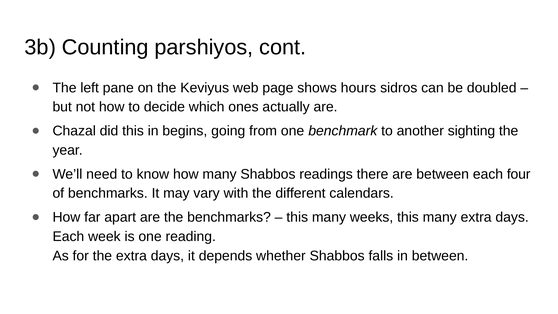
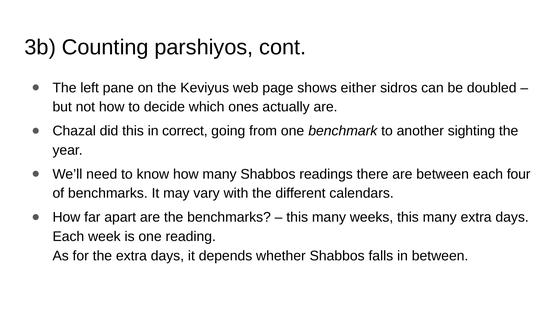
hours: hours -> either
begins: begins -> correct
